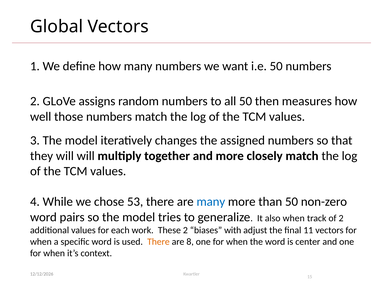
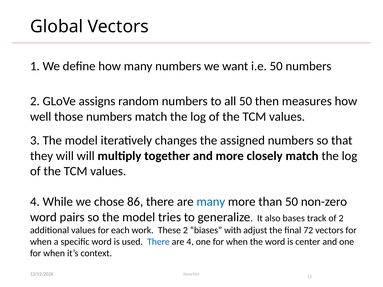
53: 53 -> 86
also when: when -> bases
11: 11 -> 72
There at (158, 242) colour: orange -> blue
are 8: 8 -> 4
